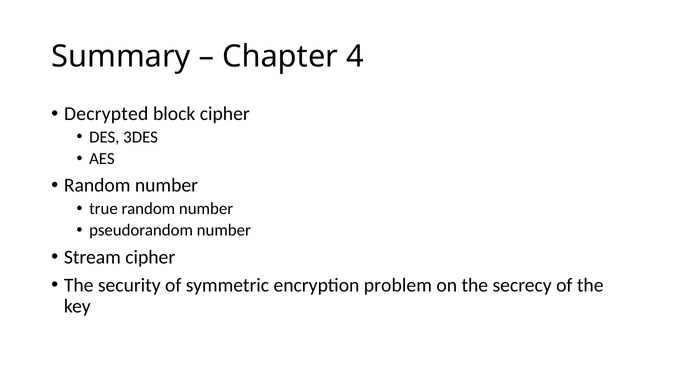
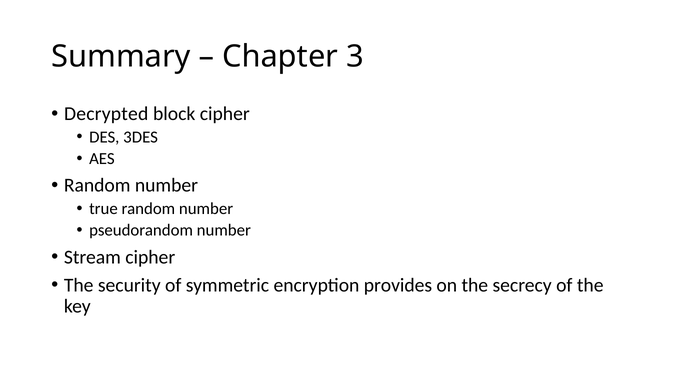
4: 4 -> 3
problem: problem -> provides
